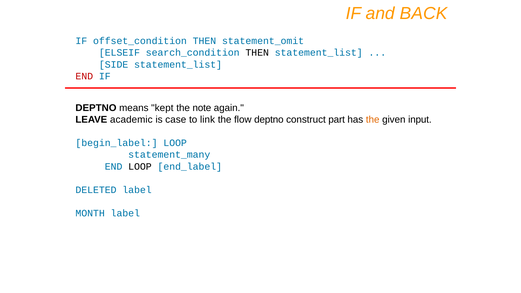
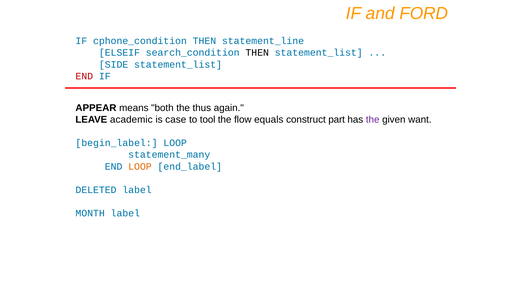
BACK: BACK -> FORD
offset_condition: offset_condition -> cphone_condition
statement_omit: statement_omit -> statement_line
DEPTNO at (96, 108): DEPTNO -> APPEAR
kept: kept -> both
note: note -> thus
link: link -> tool
flow deptno: deptno -> equals
the at (373, 120) colour: orange -> purple
input: input -> want
LOOP at (140, 167) colour: black -> orange
